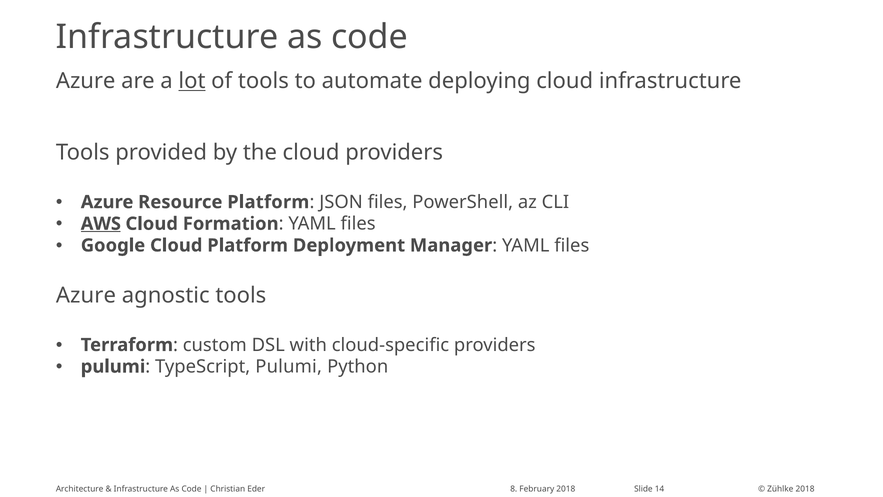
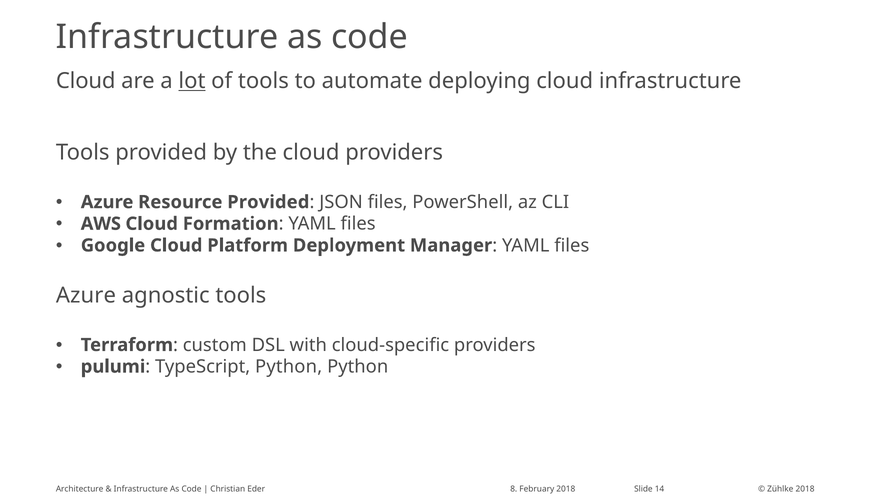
Azure at (86, 81): Azure -> Cloud
Resource Platform: Platform -> Provided
AWS underline: present -> none
TypeScript Pulumi: Pulumi -> Python
